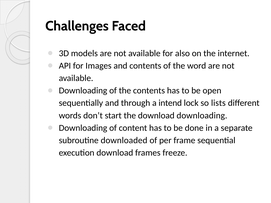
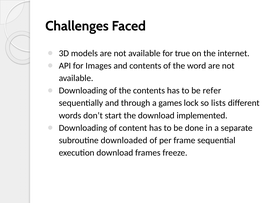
also: also -> true
open: open -> refer
intend: intend -> games
download downloading: downloading -> implemented
